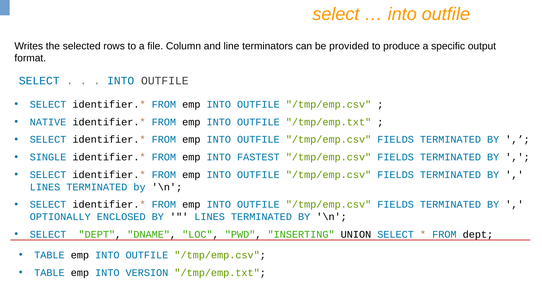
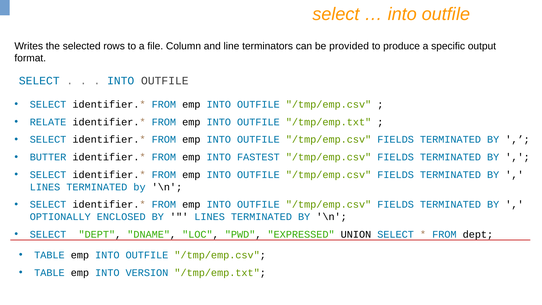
NATIVE: NATIVE -> RELATE
SINGLE: SINGLE -> BUTTER
INSERTING: INSERTING -> EXPRESSED
